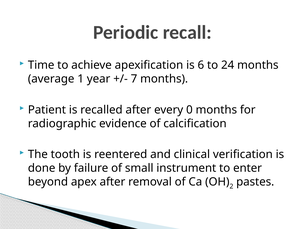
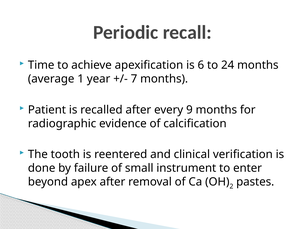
0: 0 -> 9
